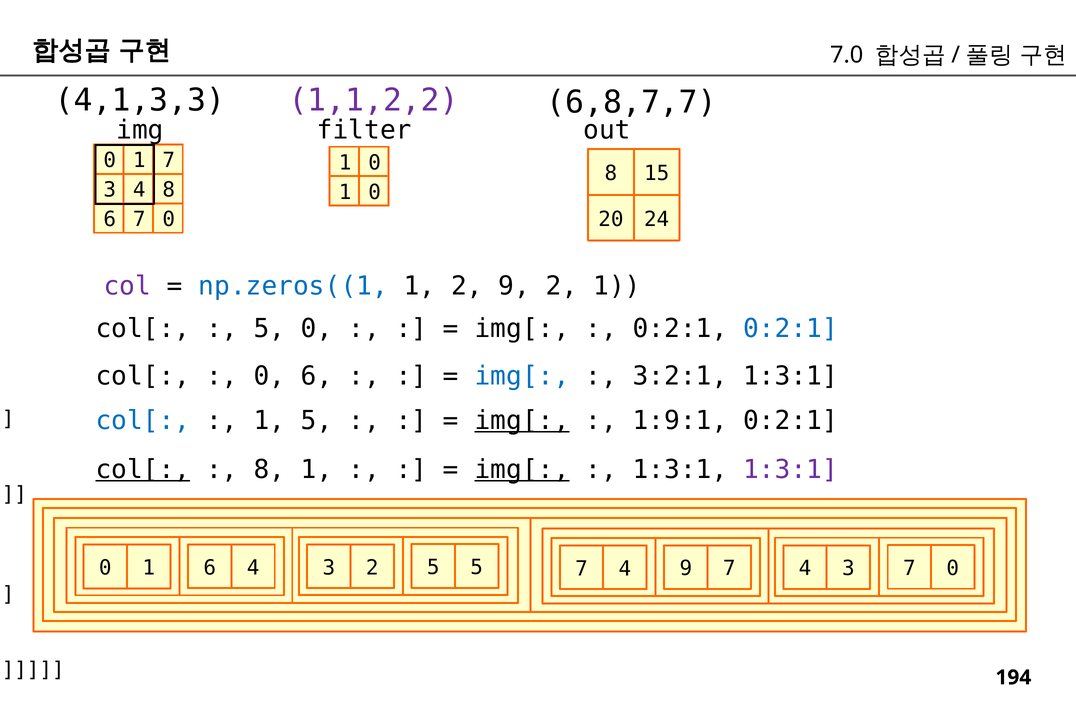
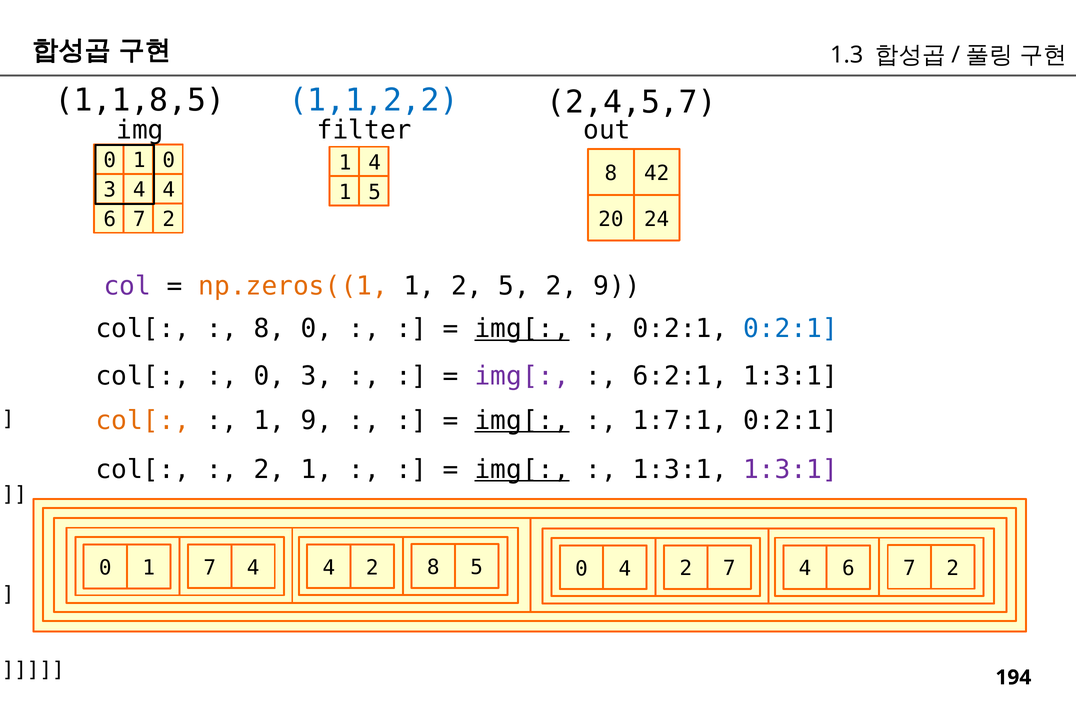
7.0: 7.0 -> 1.3
4,1,3,3: 4,1,3,3 -> 1,1,8,5
1,1,2,2 colour: purple -> blue
6,8,7,7: 6,8,7,7 -> 2,4,5,7
1 7: 7 -> 0
0 at (375, 163): 0 -> 4
15: 15 -> 42
3 4 8: 8 -> 4
0 at (375, 193): 0 -> 5
0 at (169, 220): 0 -> 2
np.zeros((1 colour: blue -> orange
2 9: 9 -> 5
2 1: 1 -> 9
5 at (269, 329): 5 -> 8
img[ at (522, 329) underline: none -> present
6 at (317, 377): 6 -> 3
img[ at (522, 377) colour: blue -> purple
3:2:1: 3:2:1 -> 6:2:1
col[ at (143, 421) colour: blue -> orange
1 5: 5 -> 9
1:9:1: 1:9:1 -> 1:7:1
col[ at (143, 470) underline: present -> none
8 at (269, 470): 8 -> 2
1 6: 6 -> 7
3 at (329, 568): 3 -> 4
2 5: 5 -> 8
7 at (581, 569): 7 -> 0
9 at (686, 569): 9 -> 2
7 4 3: 3 -> 6
0 at (953, 569): 0 -> 2
